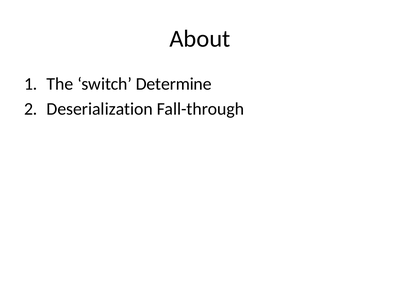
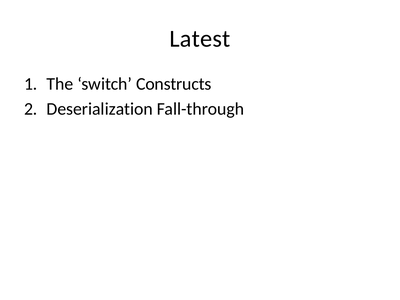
About: About -> Latest
Determine: Determine -> Constructs
